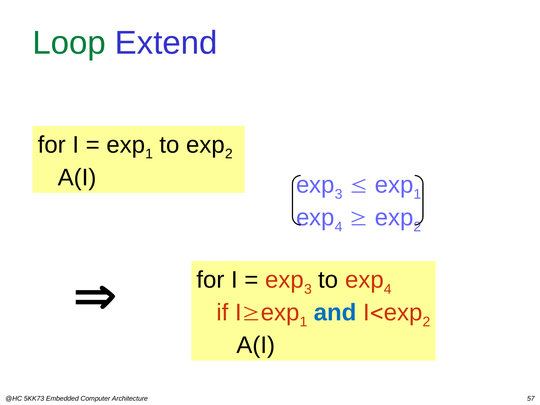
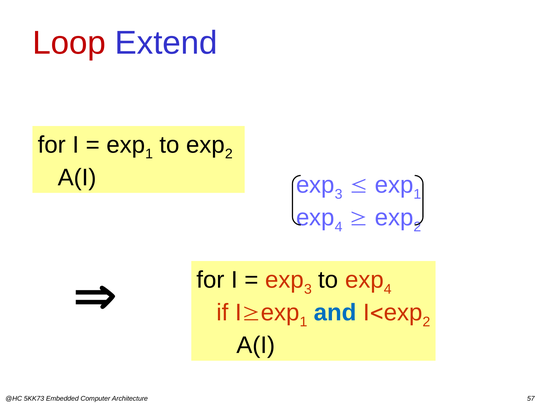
Loop colour: green -> red
